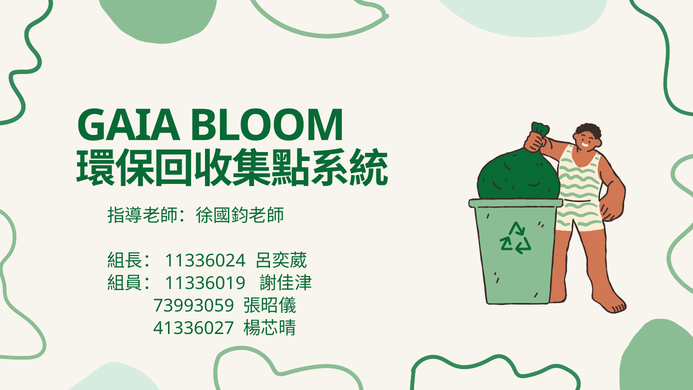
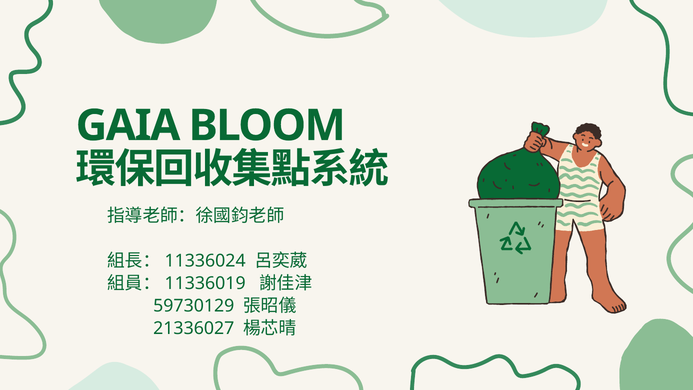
73993059: 73993059 -> 59730129
41336027: 41336027 -> 21336027
